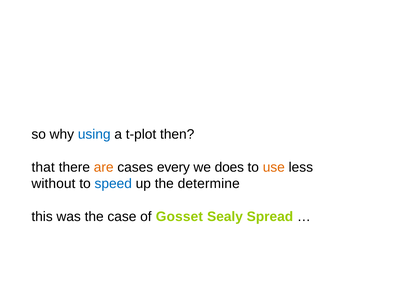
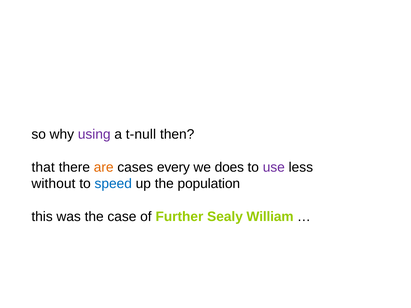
using colour: blue -> purple
t-plot: t-plot -> t-null
use colour: orange -> purple
determine: determine -> population
Gosset: Gosset -> Further
Spread: Spread -> William
